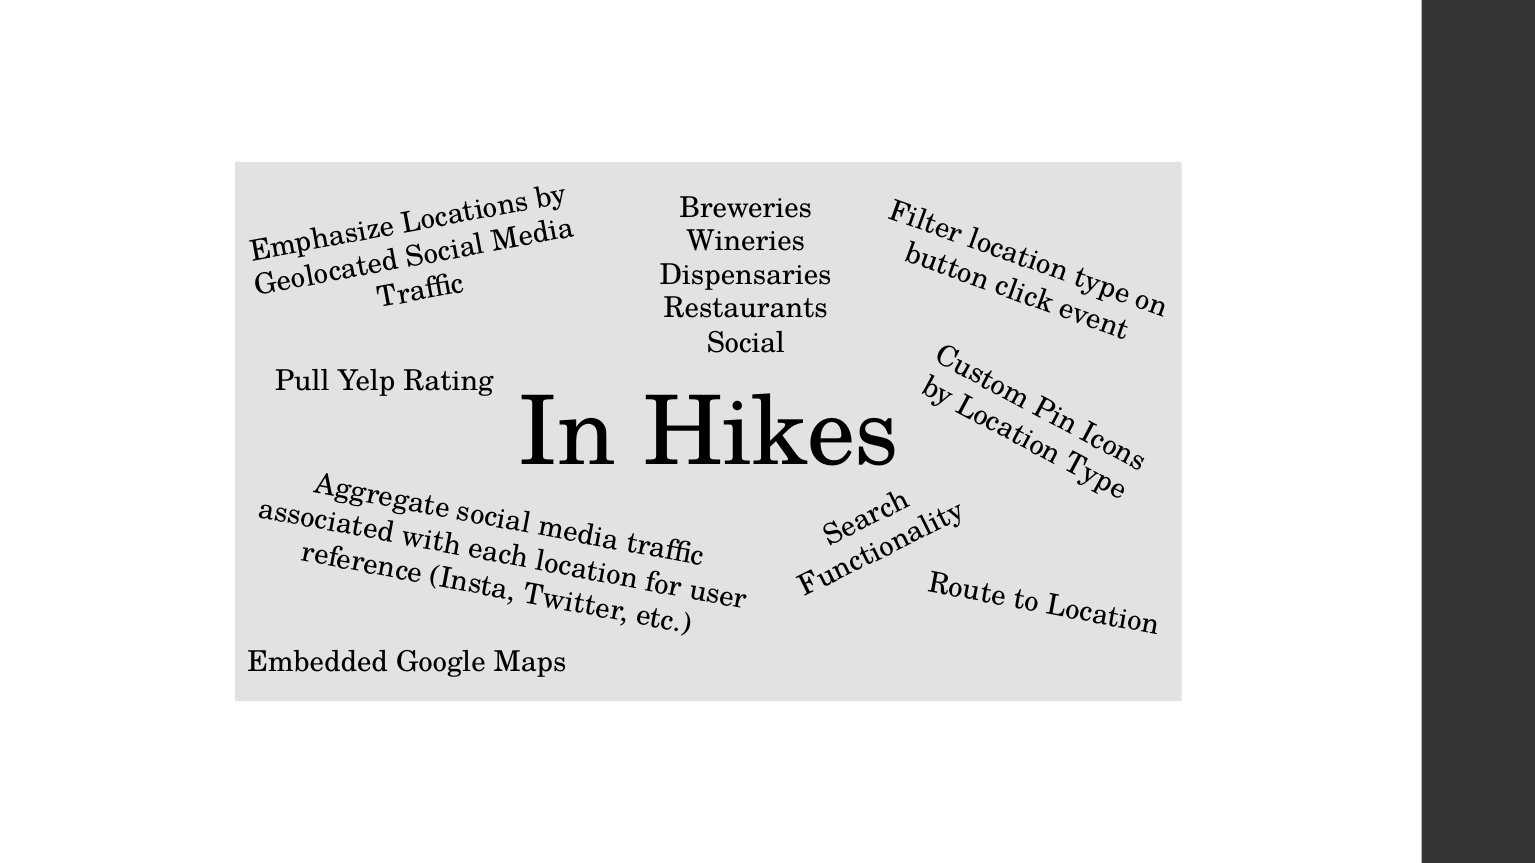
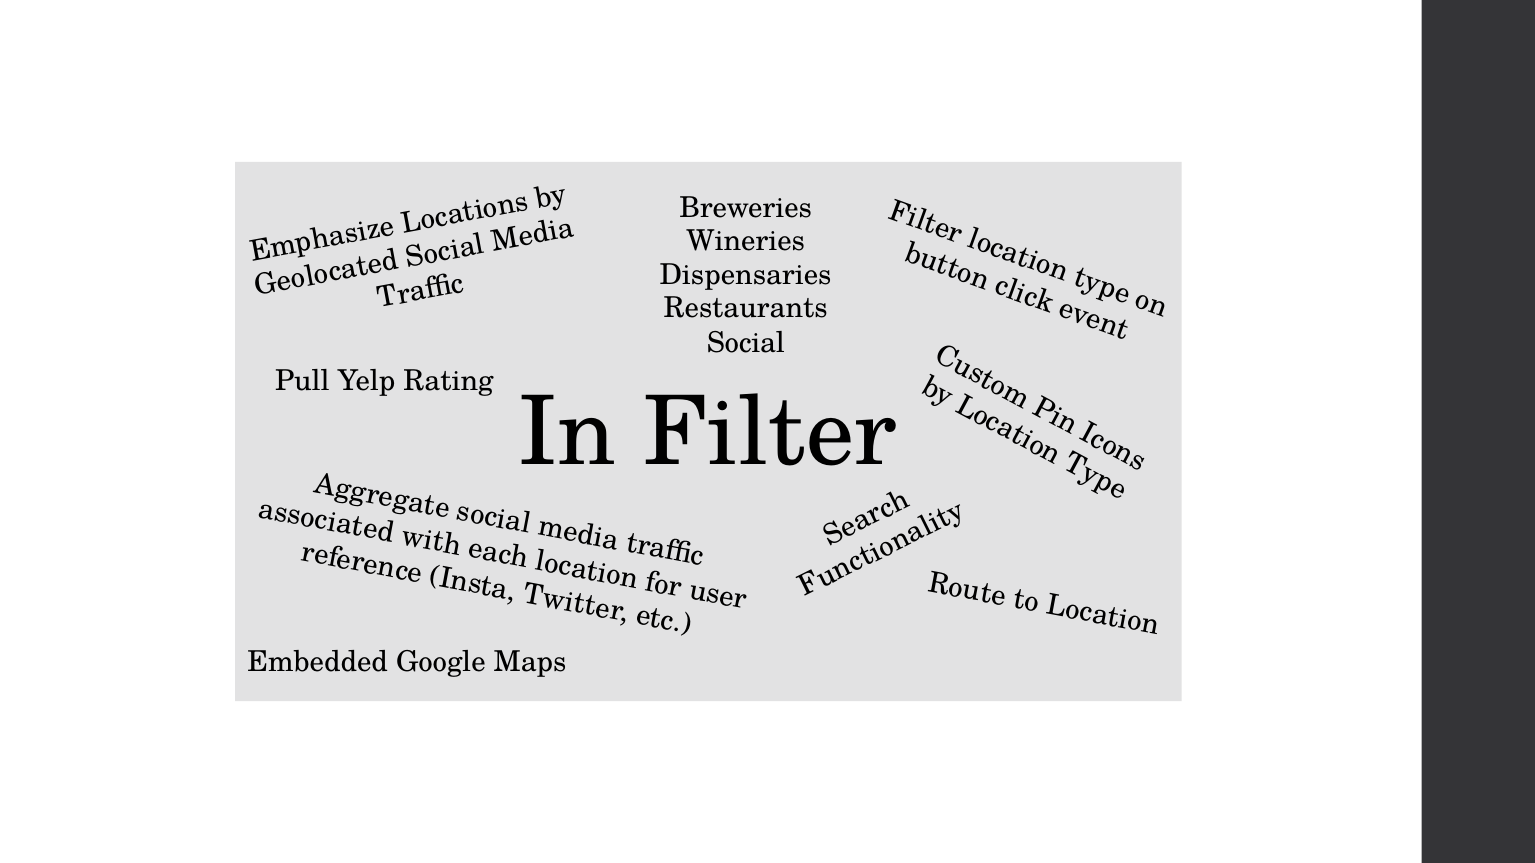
Hikes: Hikes -> Filter
